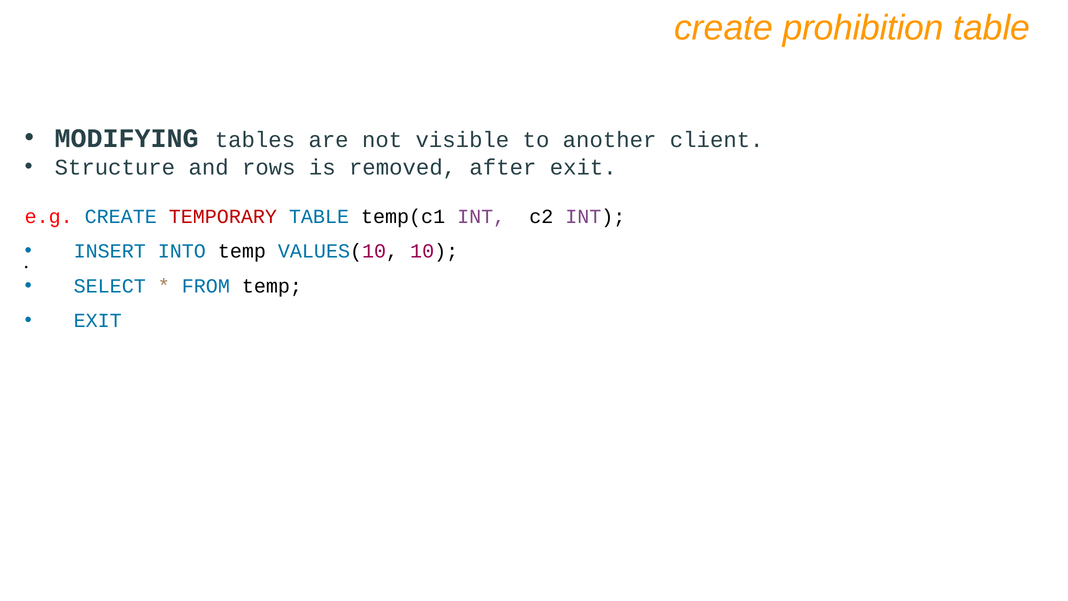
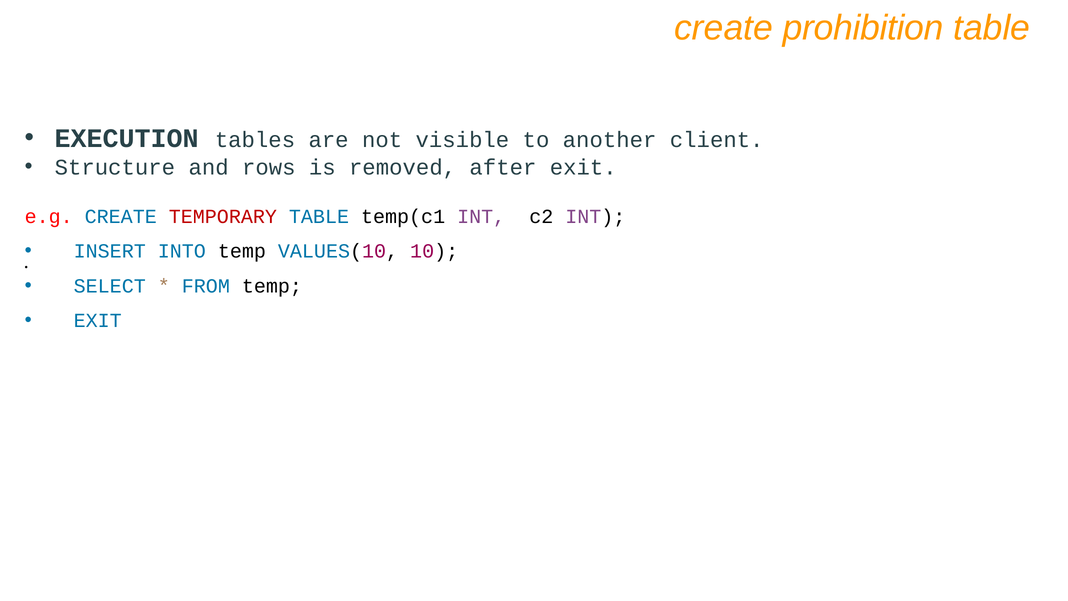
MODIFYING: MODIFYING -> EXECUTION
